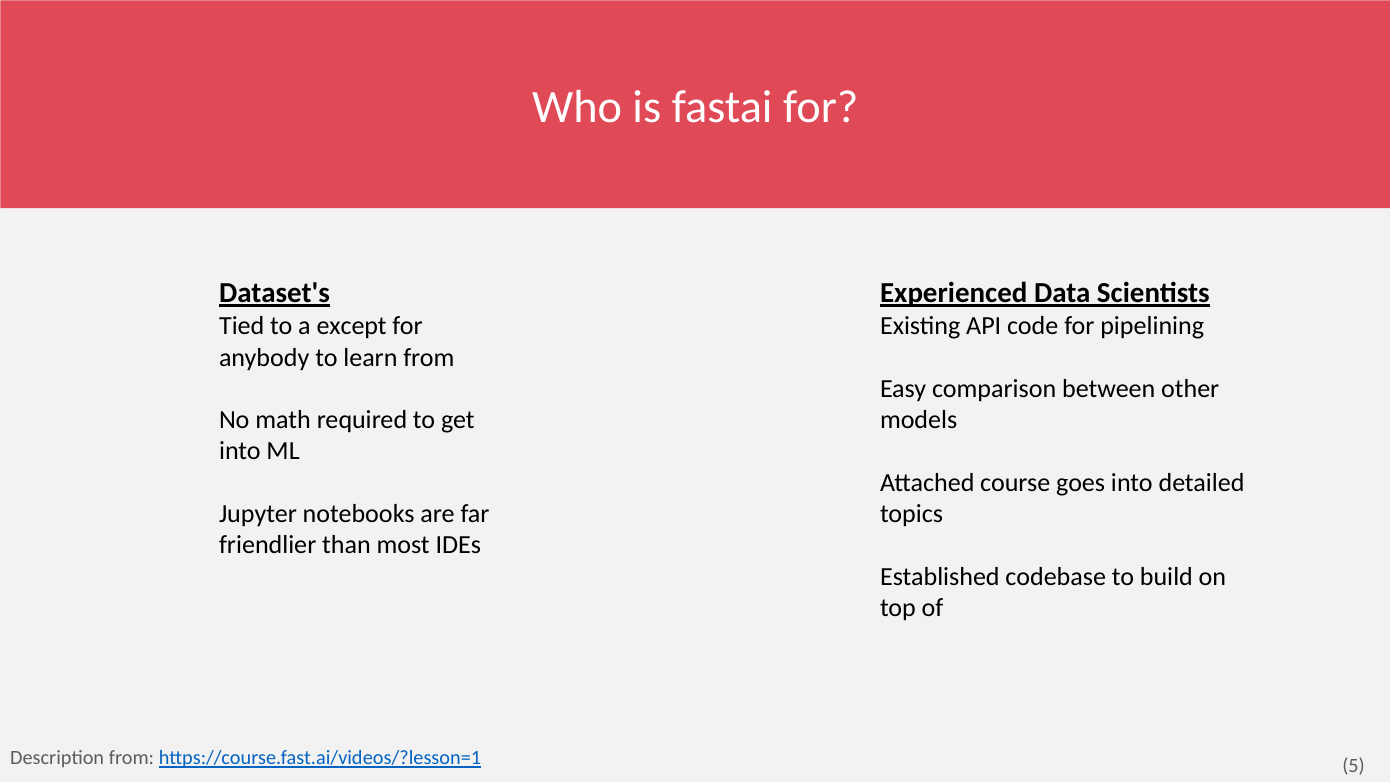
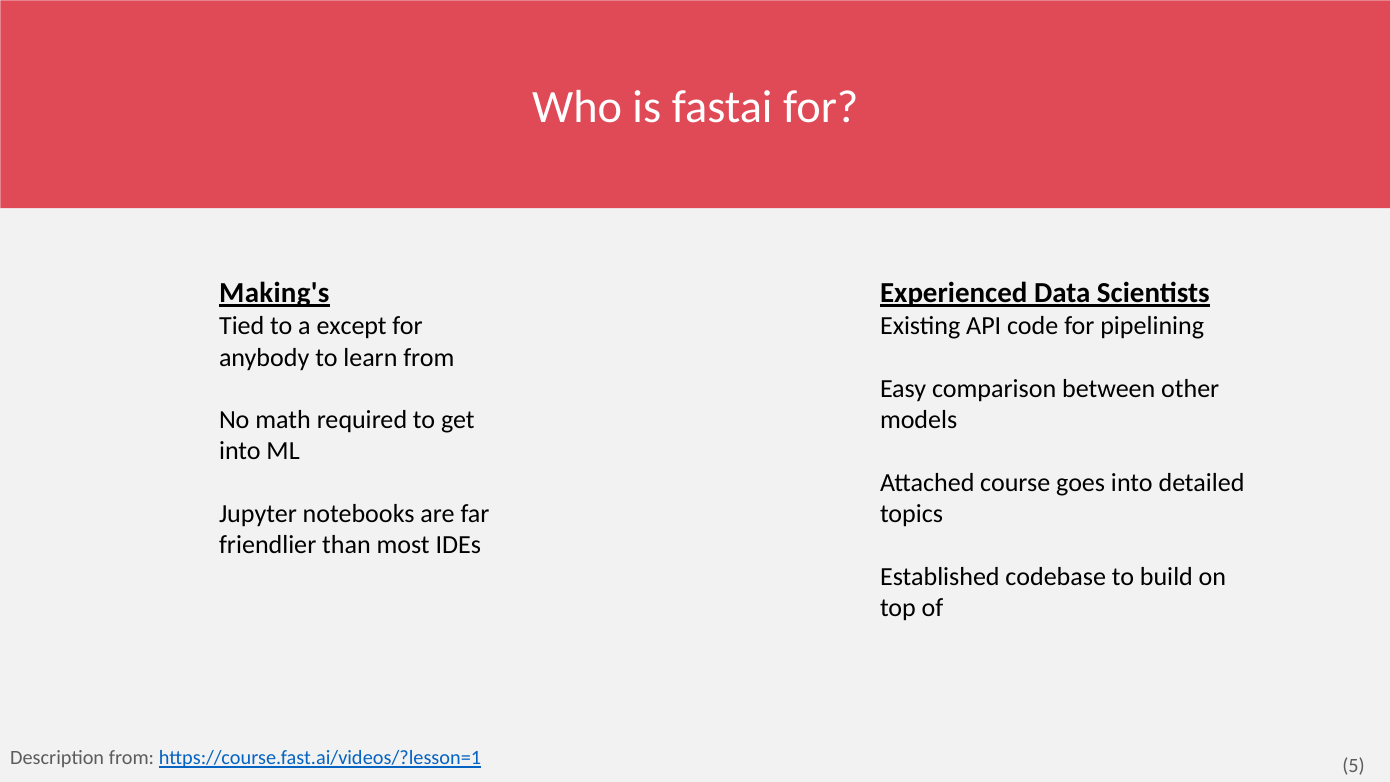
Dataset's: Dataset's -> Making's
